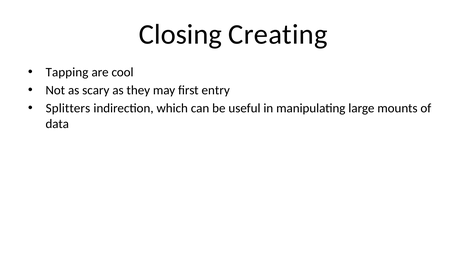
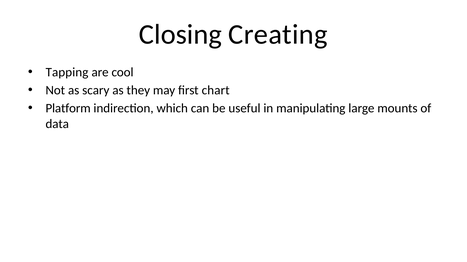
entry: entry -> chart
Splitters: Splitters -> Platform
